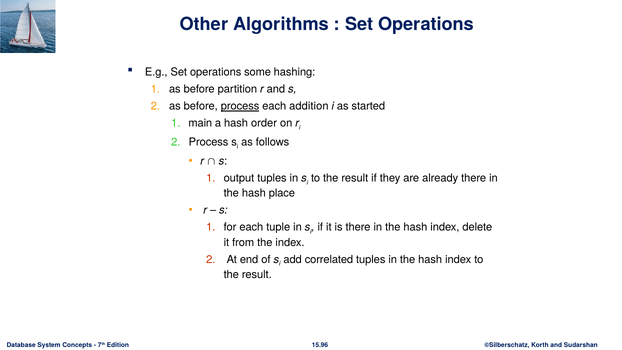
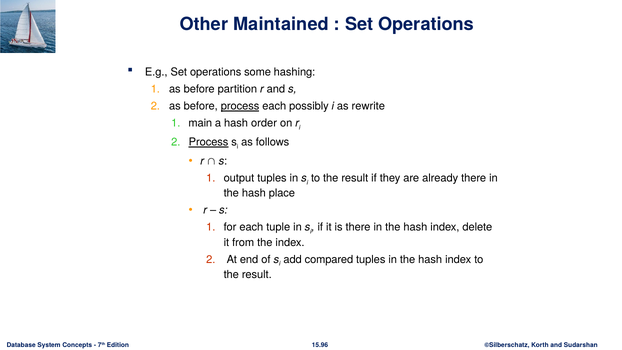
Algorithms: Algorithms -> Maintained
addition: addition -> possibly
started: started -> rewrite
Process at (209, 142) underline: none -> present
correlated: correlated -> compared
